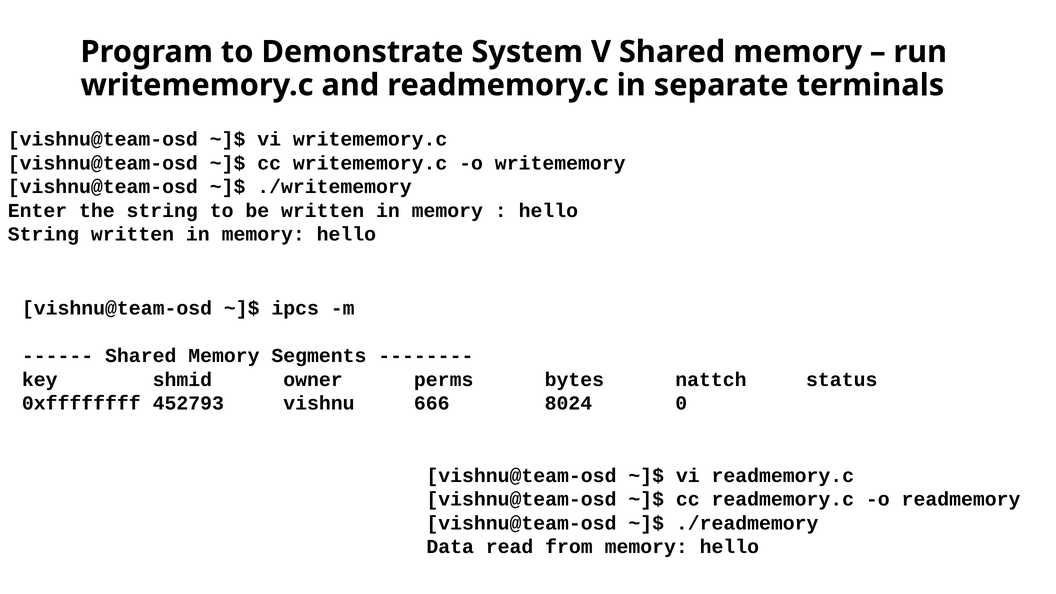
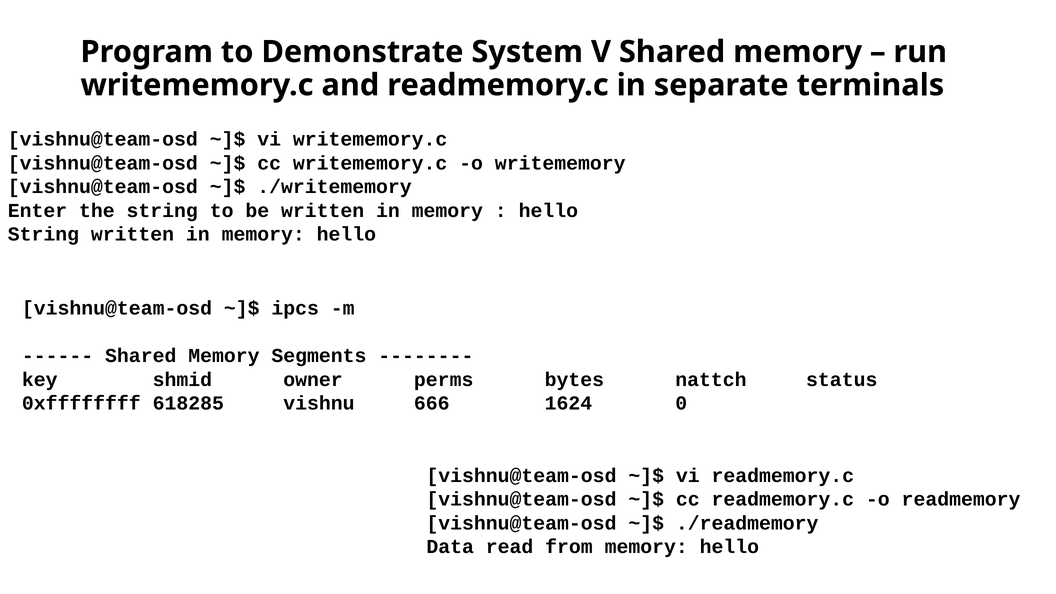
452793: 452793 -> 618285
8024: 8024 -> 1624
